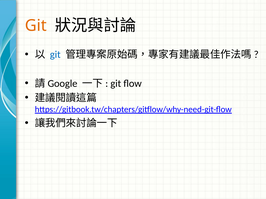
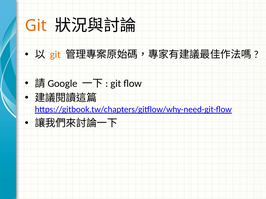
git at (55, 55) colour: blue -> orange
